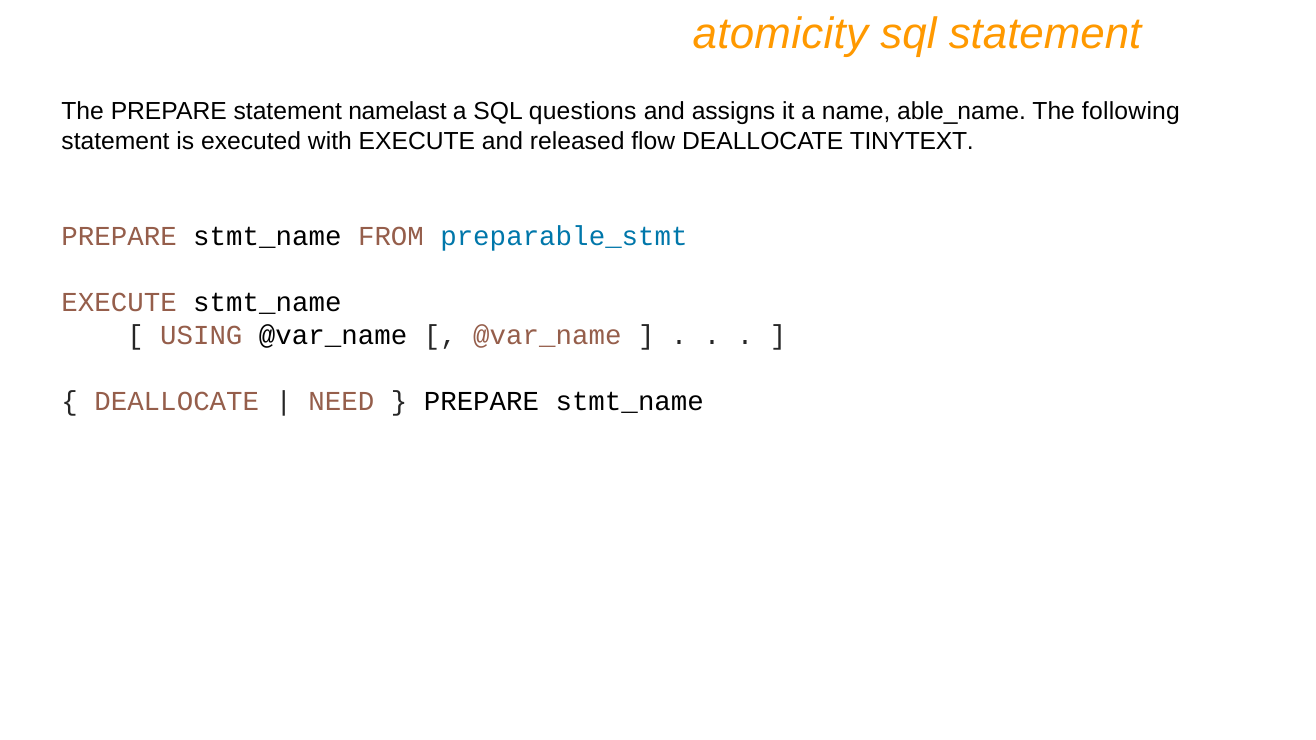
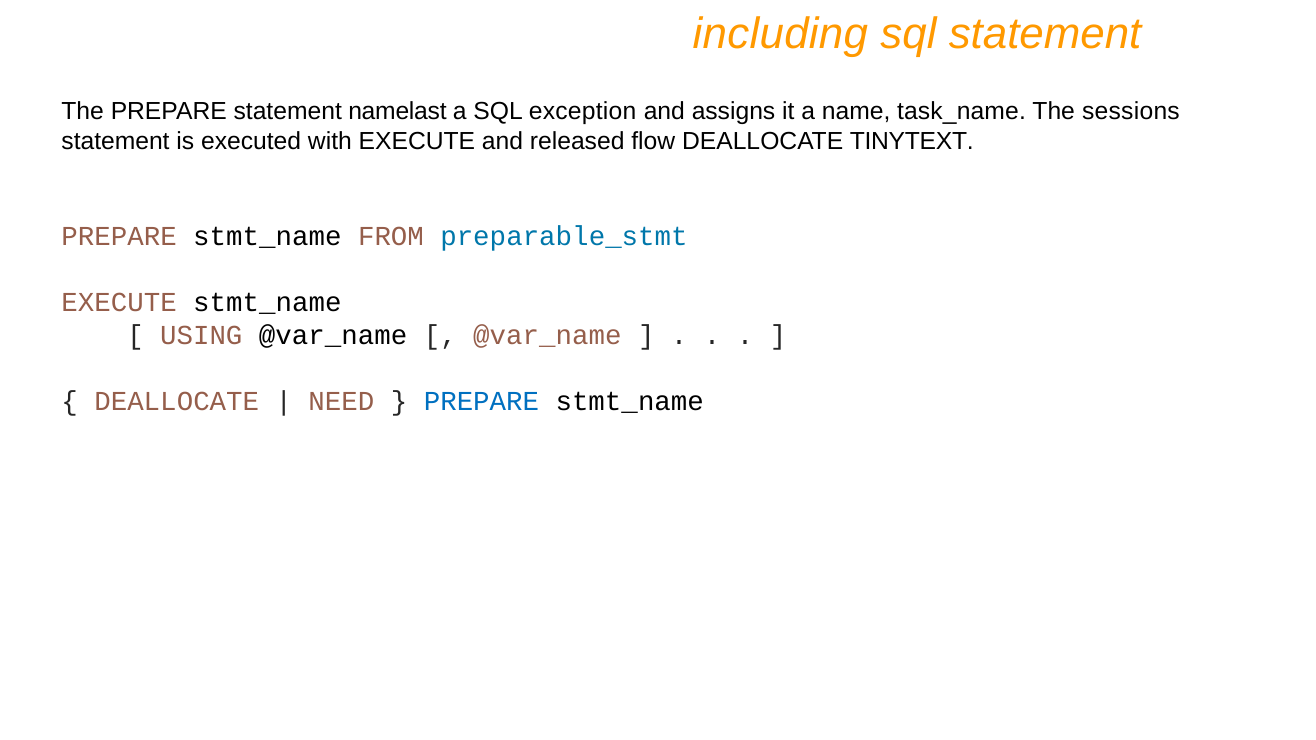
atomicity: atomicity -> including
questions: questions -> exception
able_name: able_name -> task_name
following: following -> sessions
PREPARE at (481, 401) colour: black -> blue
